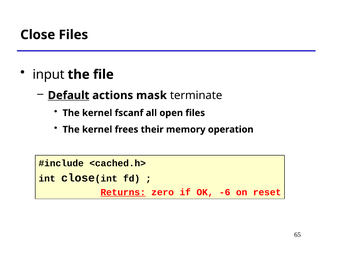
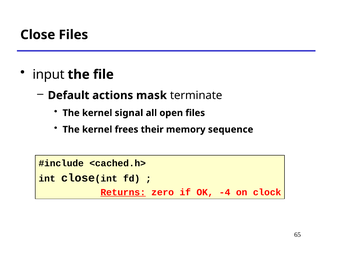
Default underline: present -> none
fscanf: fscanf -> signal
operation: operation -> sequence
-6: -6 -> -4
reset: reset -> clock
